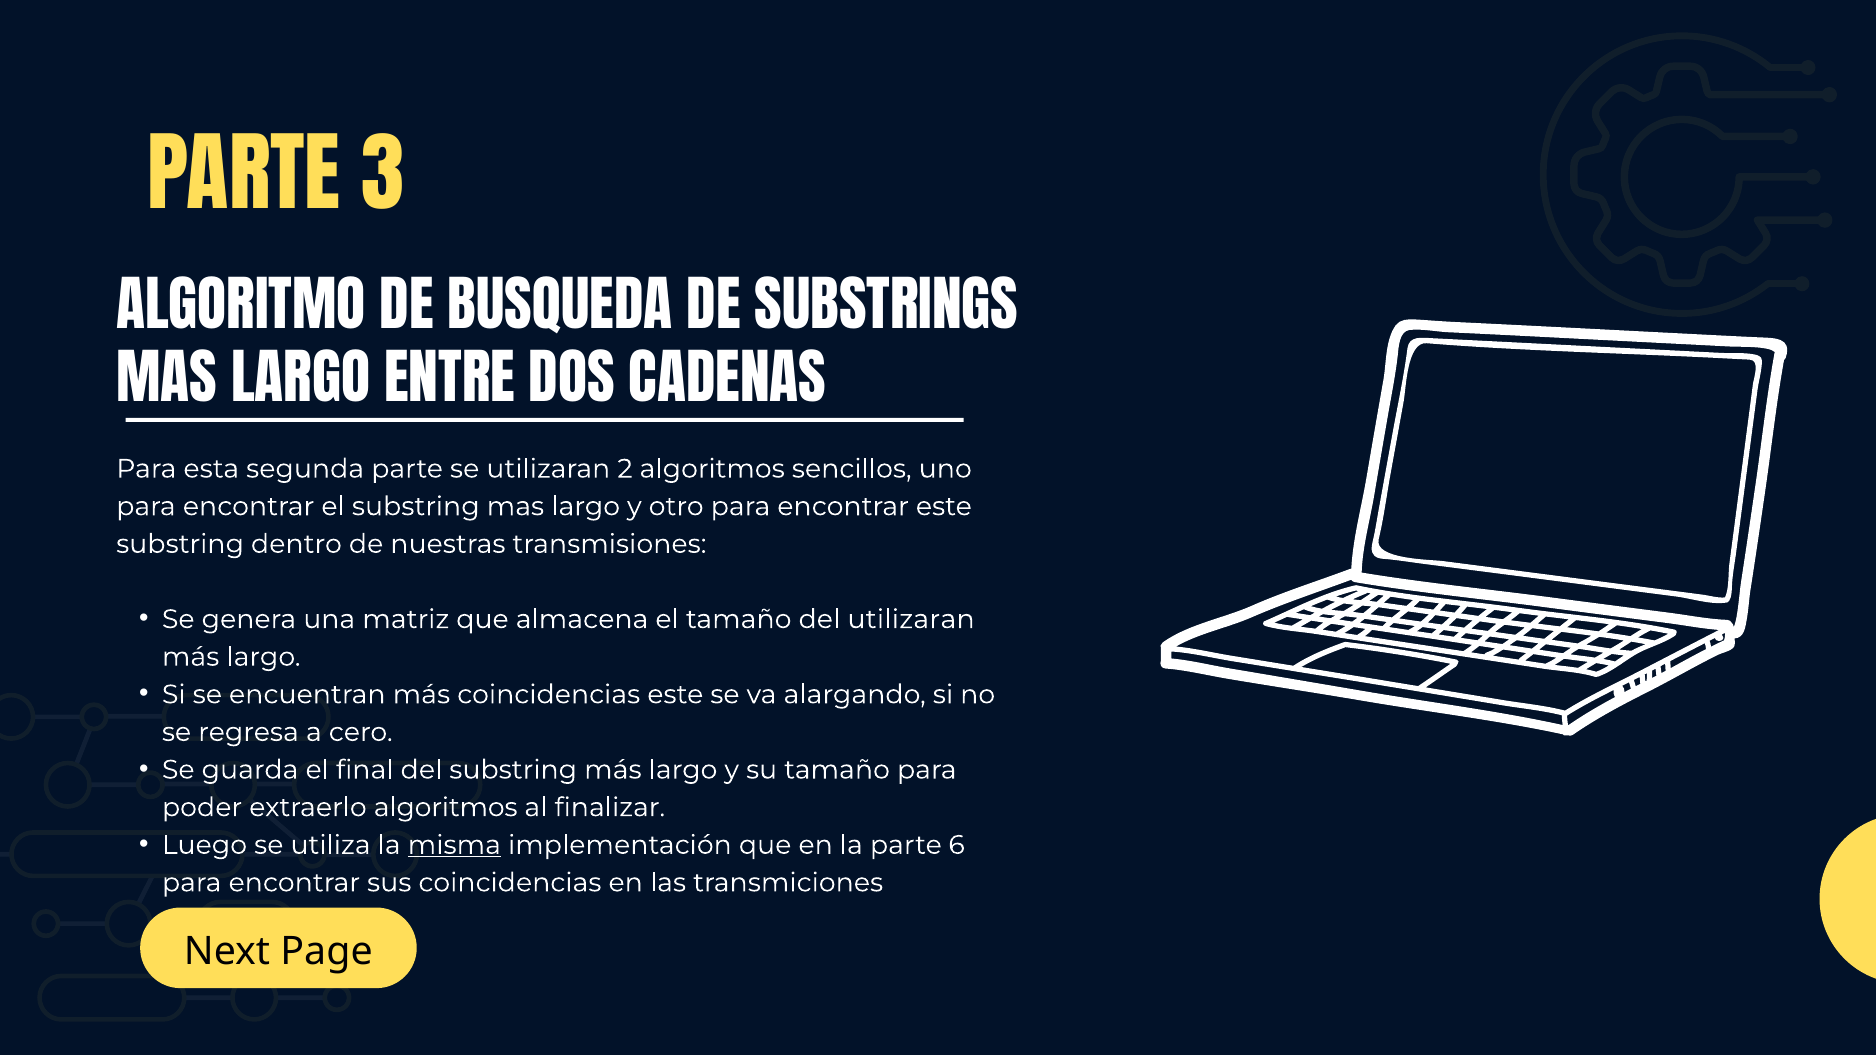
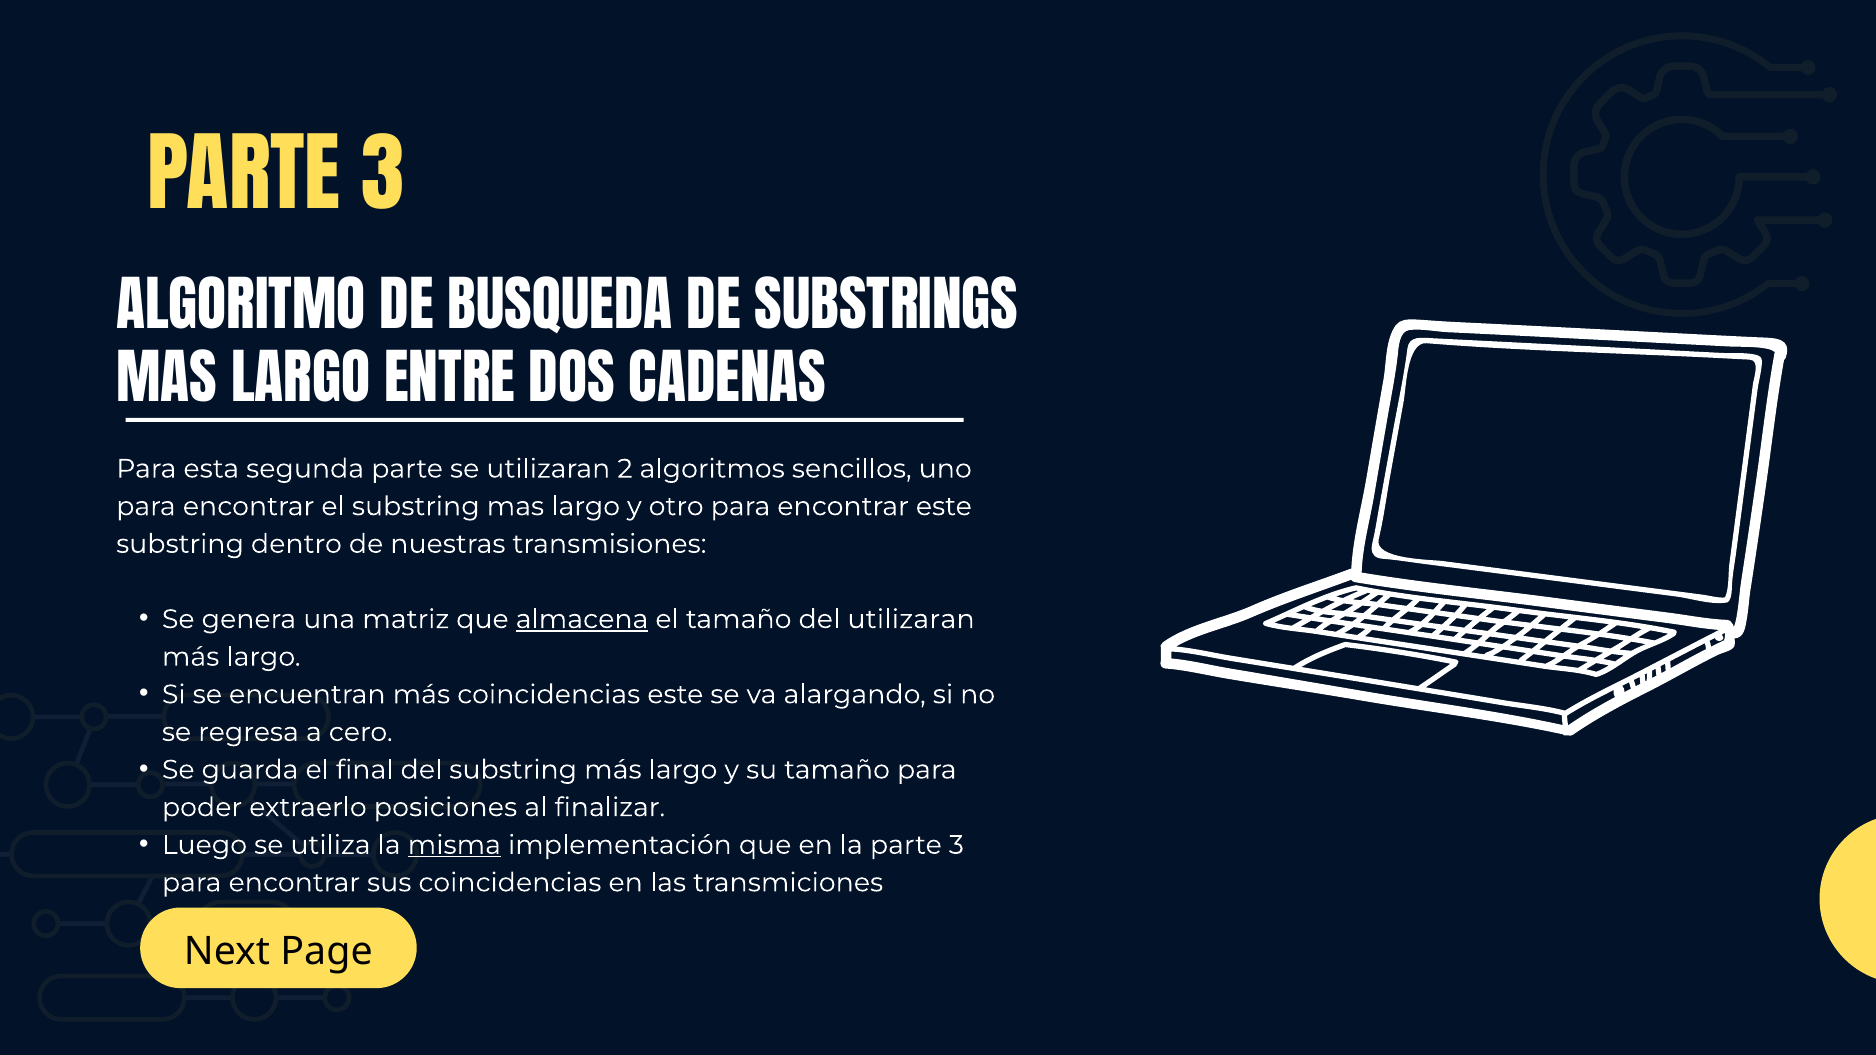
almacena underline: none -> present
extraerlo algoritmos: algoritmos -> posiciones
la parte 6: 6 -> 3
